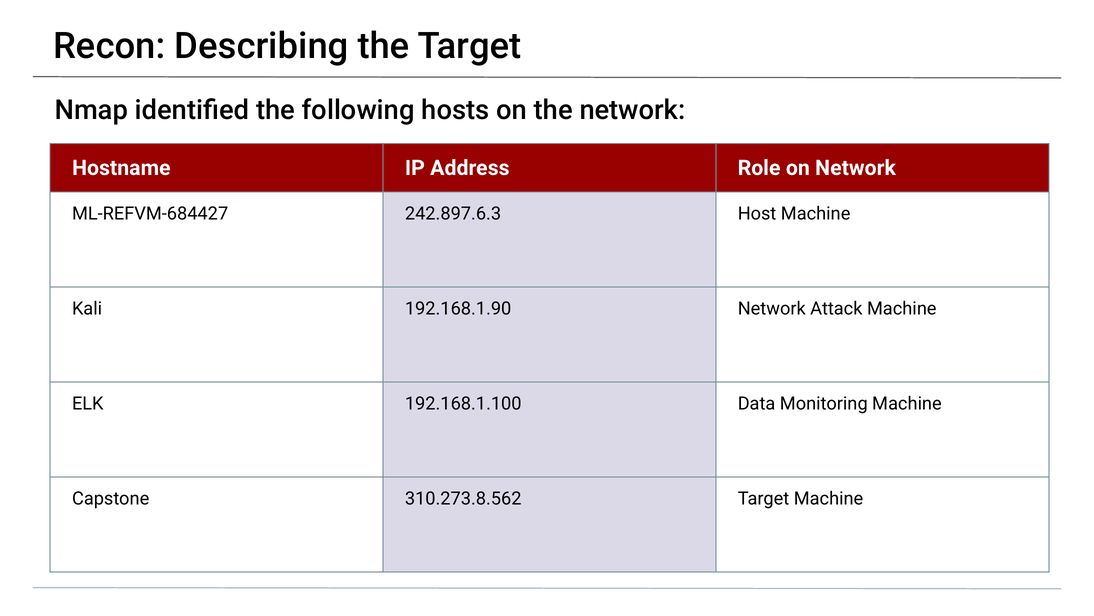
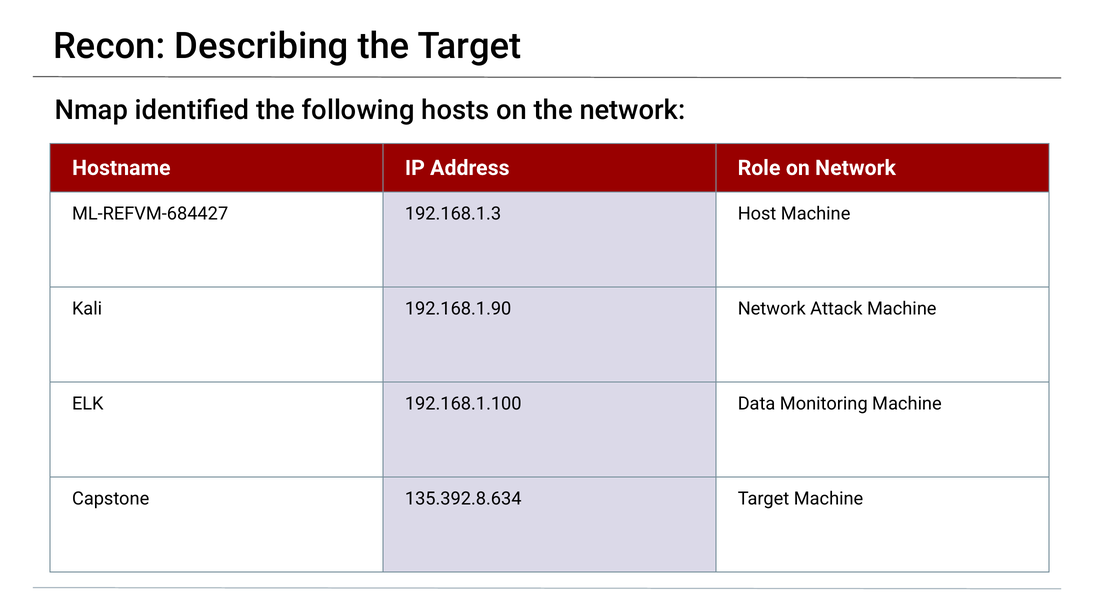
242.897.6.3: 242.897.6.3 -> 192.168.1.3
310.273.8.562: 310.273.8.562 -> 135.392.8.634
